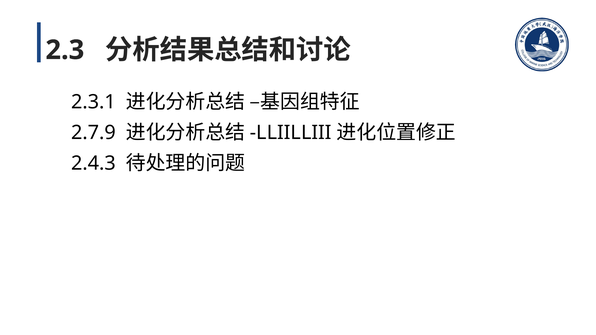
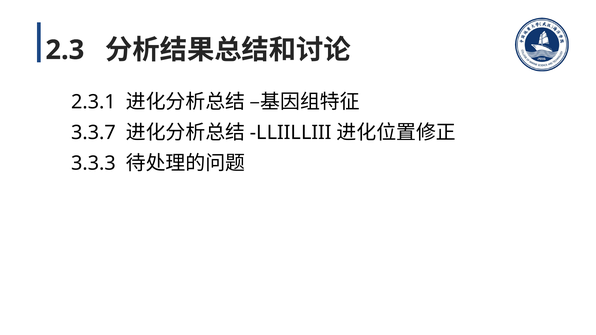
2.7.9: 2.7.9 -> 3.3.7
2.4.3: 2.4.3 -> 3.3.3
